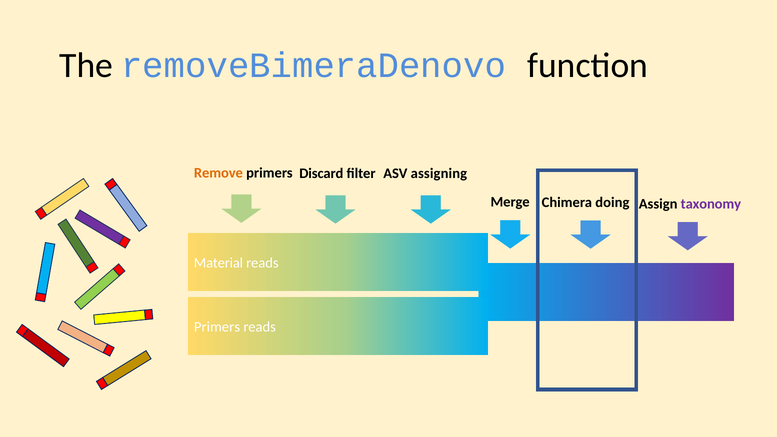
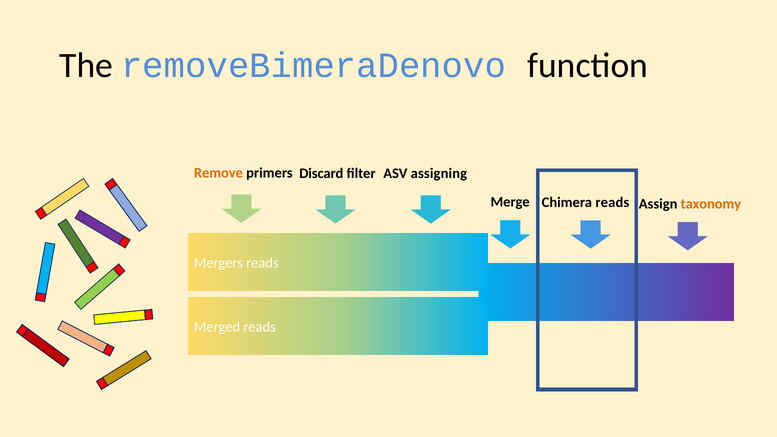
Chimera doing: doing -> reads
taxonomy colour: purple -> orange
Material: Material -> Mergers
Primers at (217, 327): Primers -> Merged
